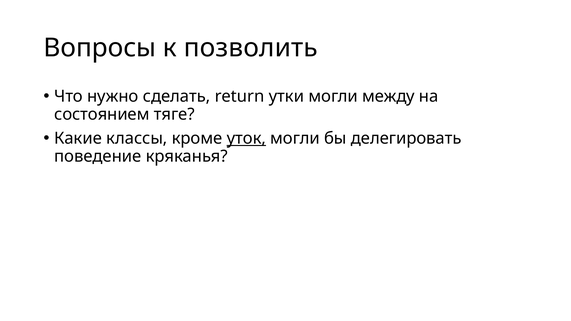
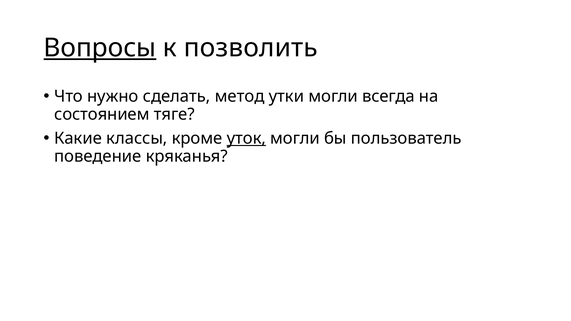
Вопросы underline: none -> present
return: return -> метод
между: между -> всегда
делегировать: делегировать -> пользователь
